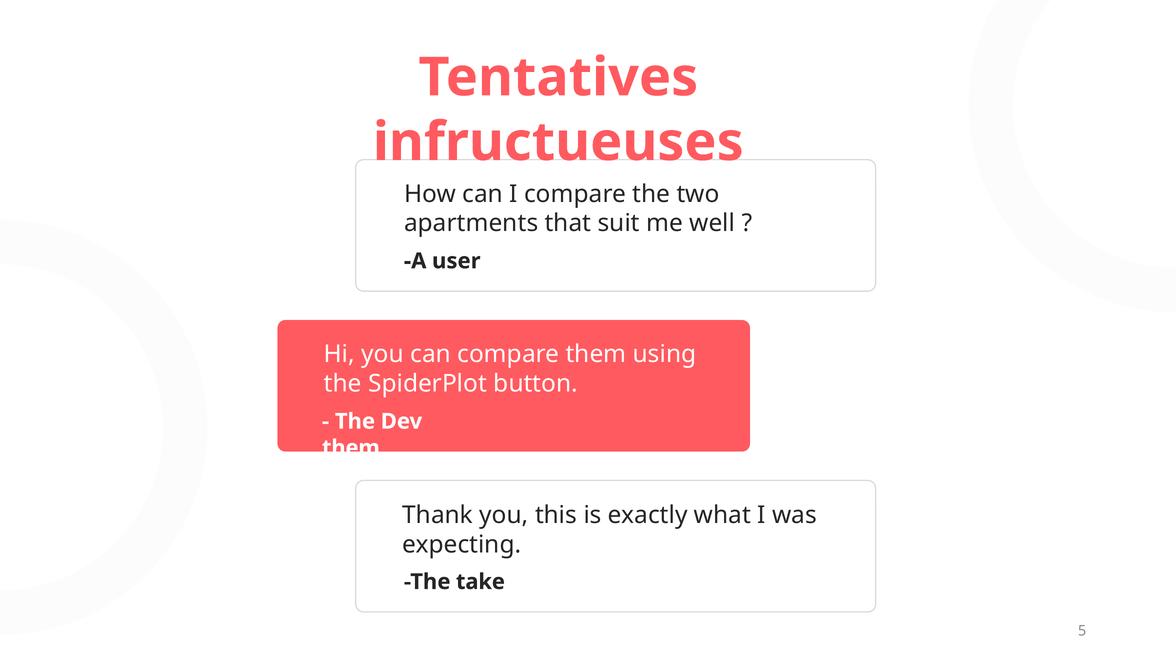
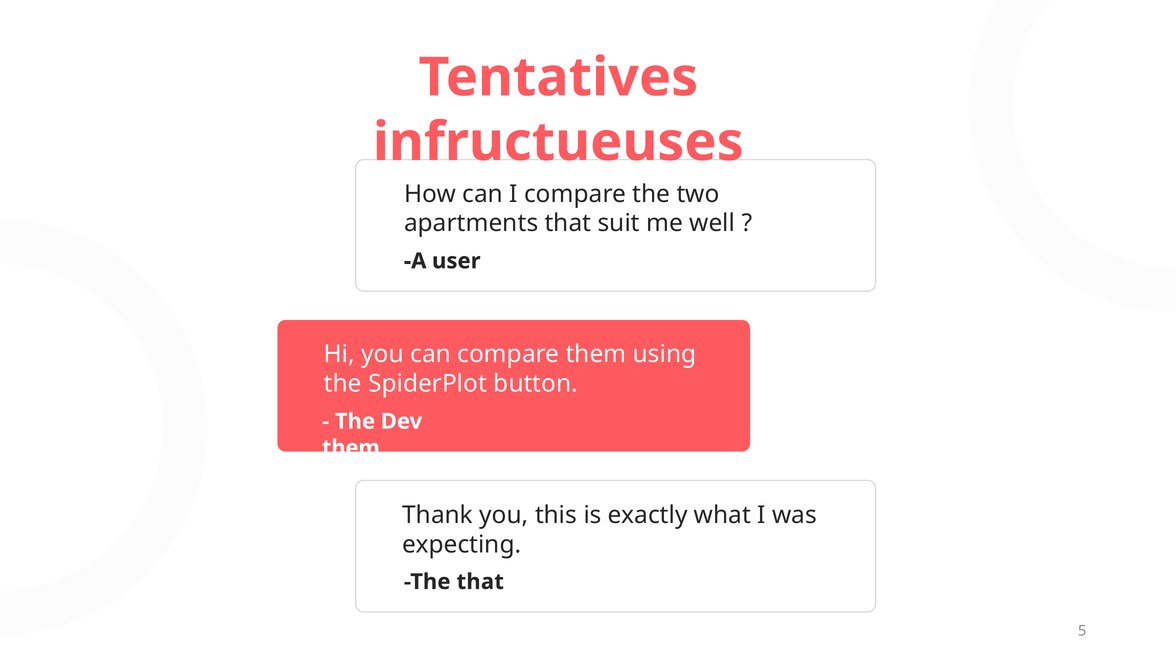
The take: take -> that
